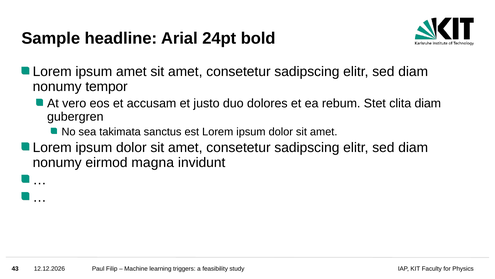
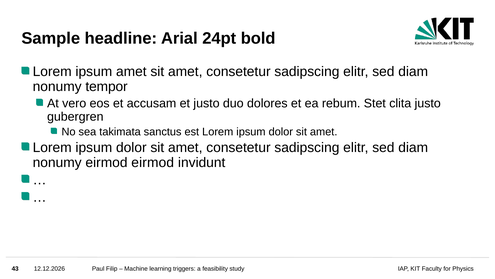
clita diam: diam -> justo
eirmod magna: magna -> eirmod
